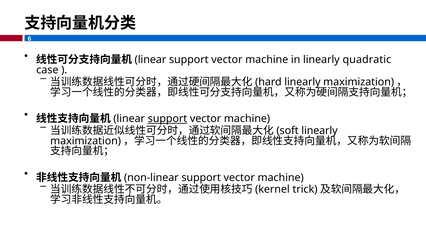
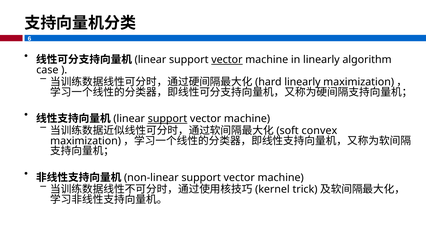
vector at (227, 60) underline: none -> present
quadratic: quadratic -> algorithm
linearly at (320, 130): linearly -> convex
